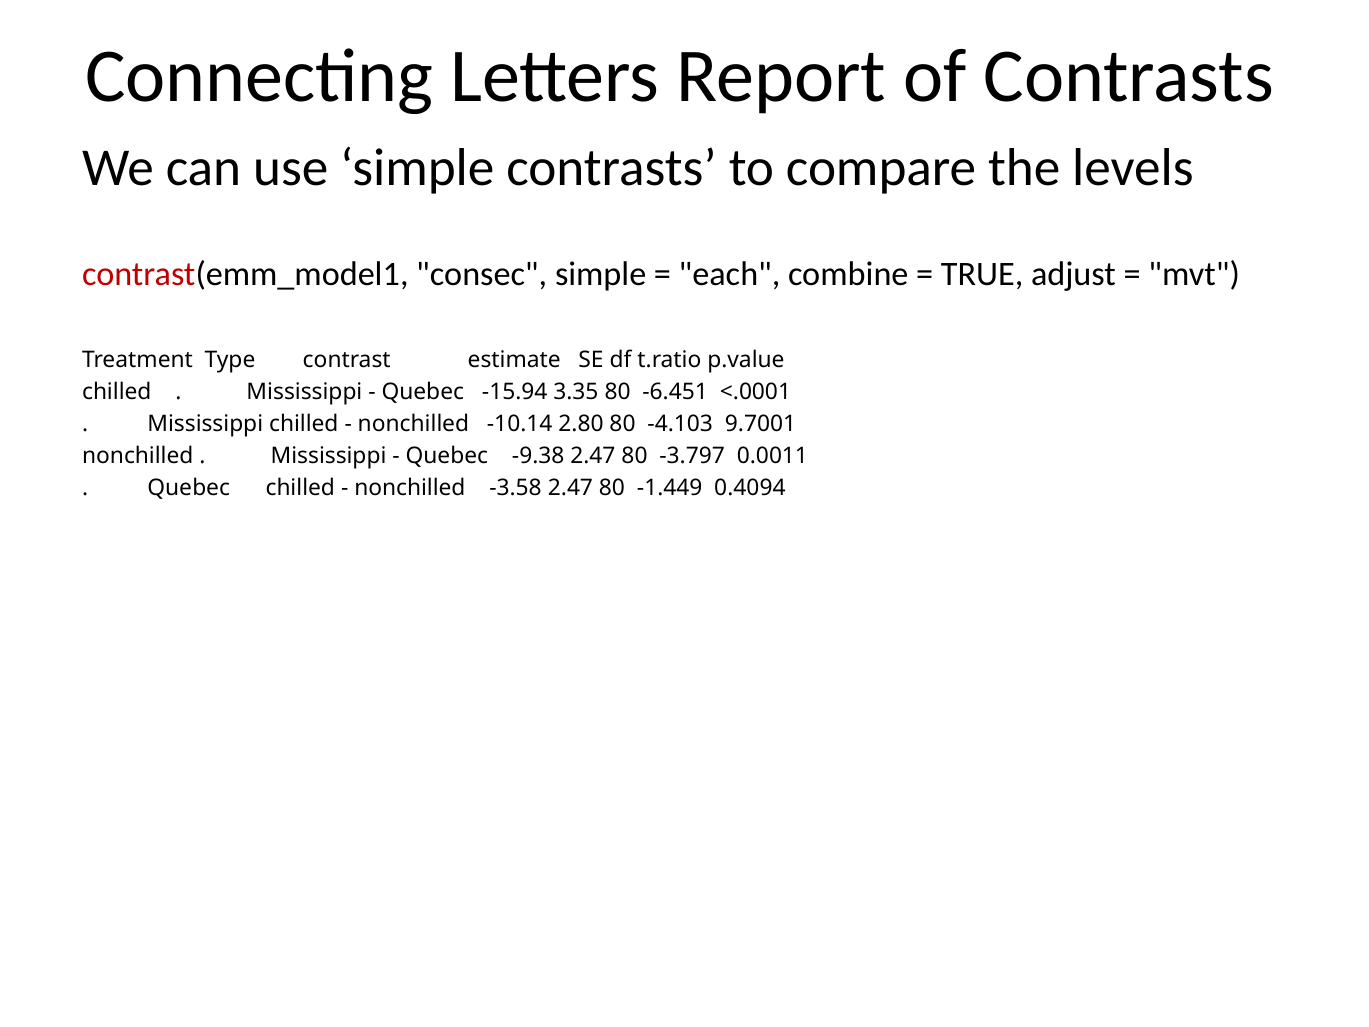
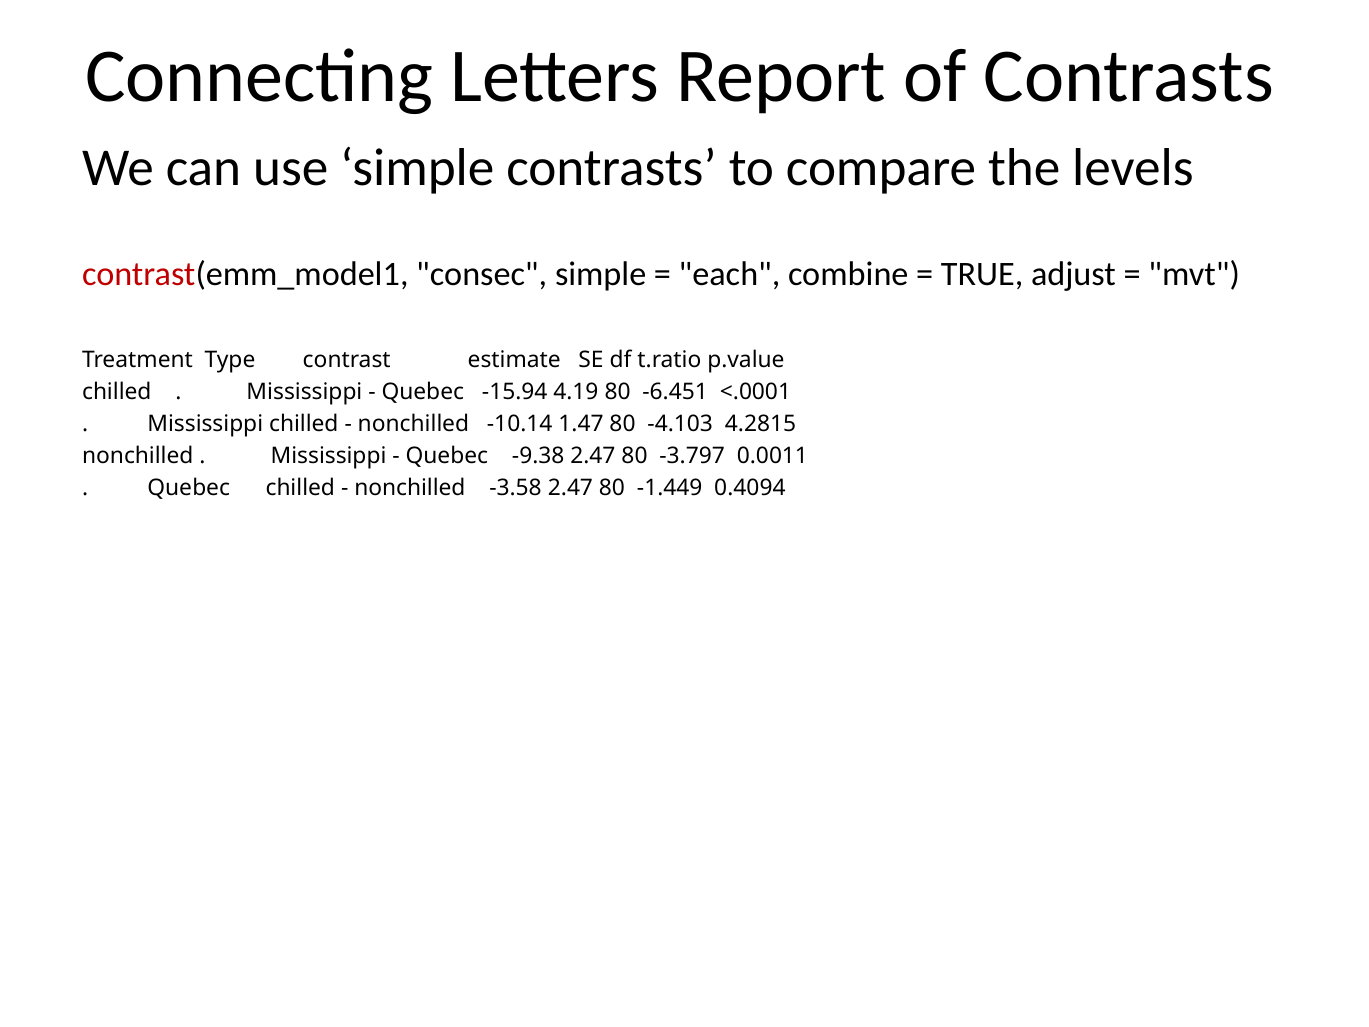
3.35: 3.35 -> 4.19
2.80: 2.80 -> 1.47
9.7001: 9.7001 -> 4.2815
